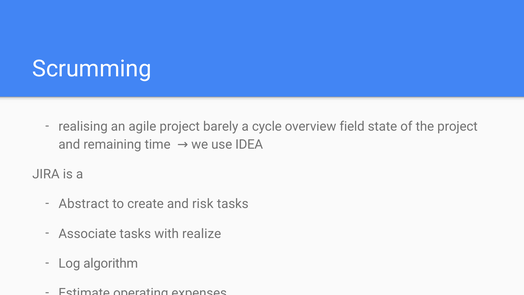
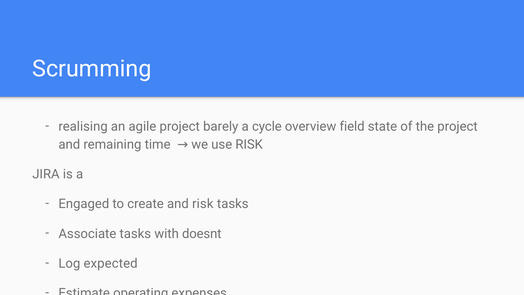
use IDEA: IDEA -> RISK
Abstract: Abstract -> Engaged
realize: realize -> doesnt
algorithm: algorithm -> expected
